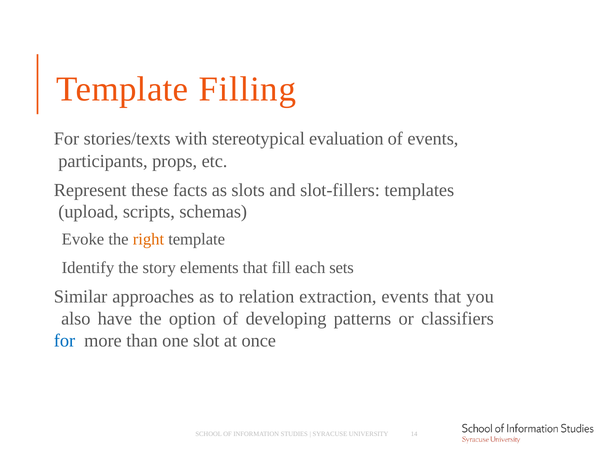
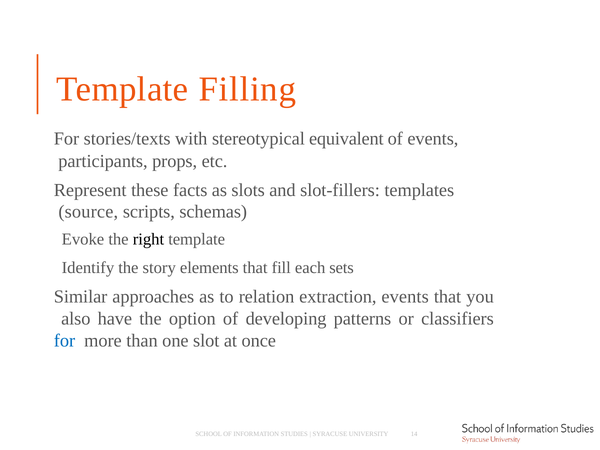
evaluation: evaluation -> equivalent
upload: upload -> source
right colour: orange -> black
